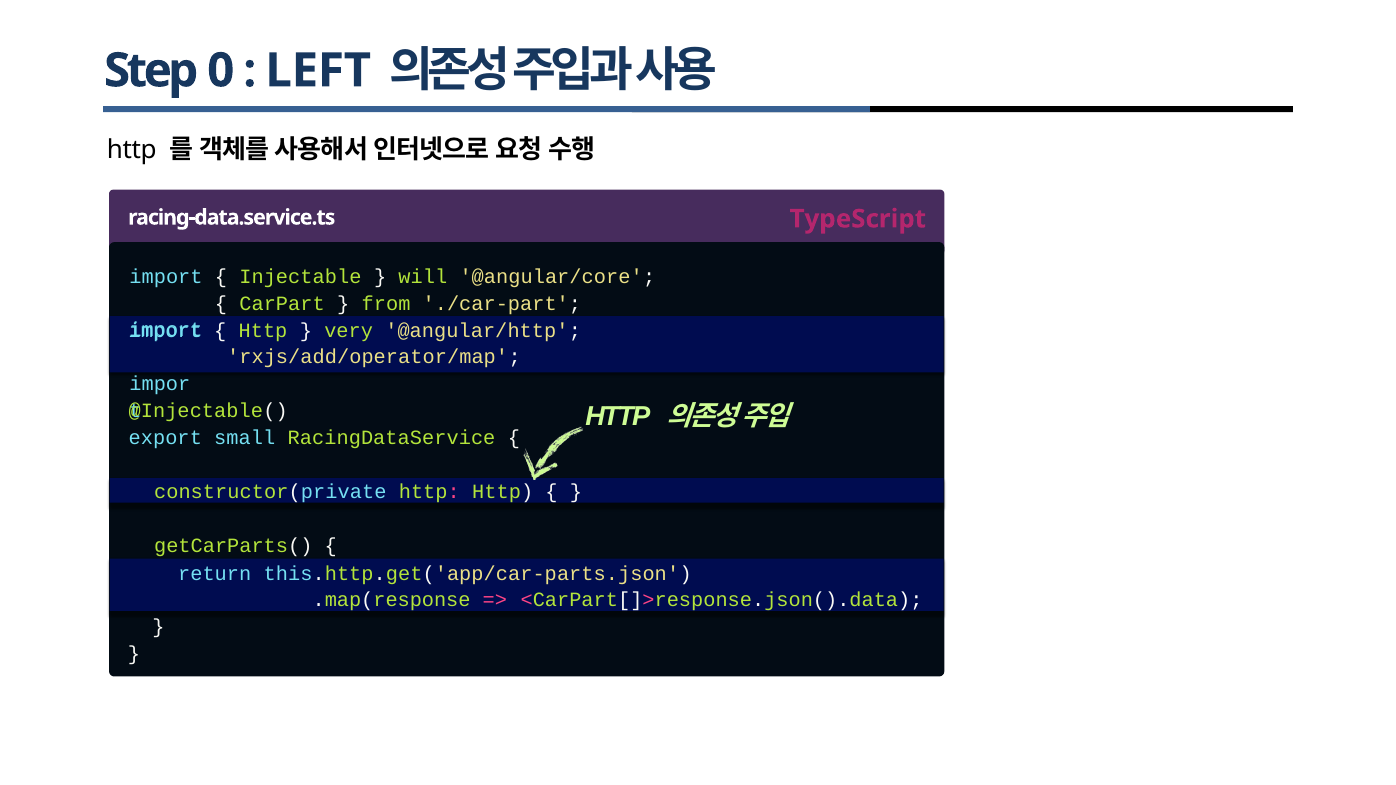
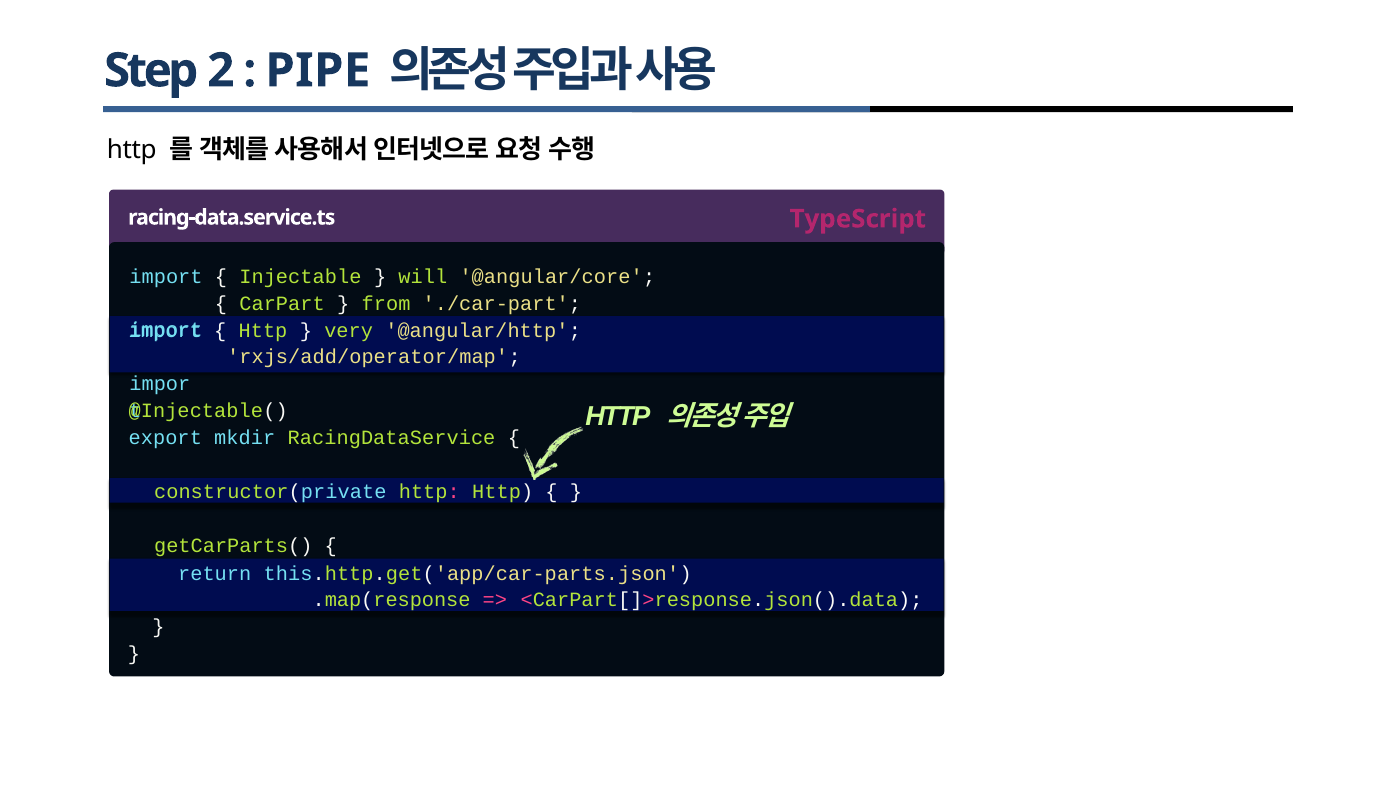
0: 0 -> 2
LEFT: LEFT -> PIPE
small: small -> mkdir
